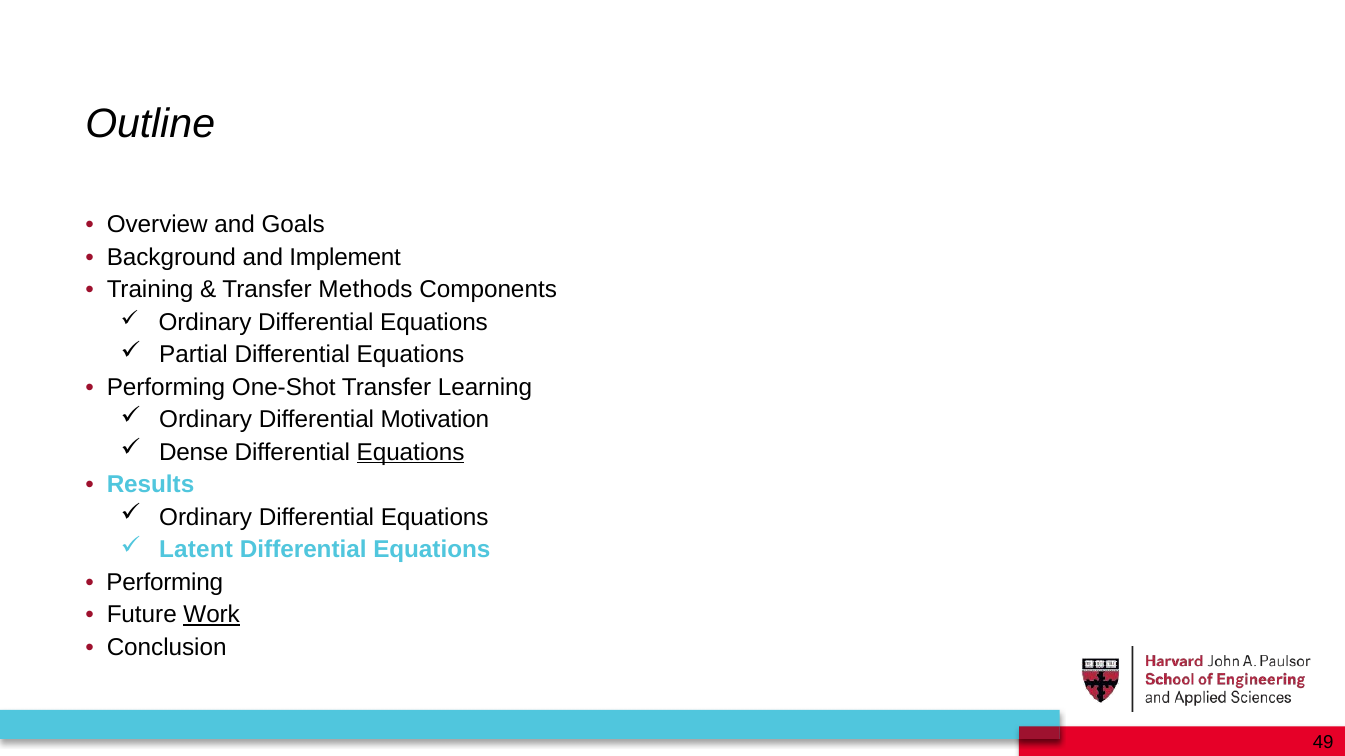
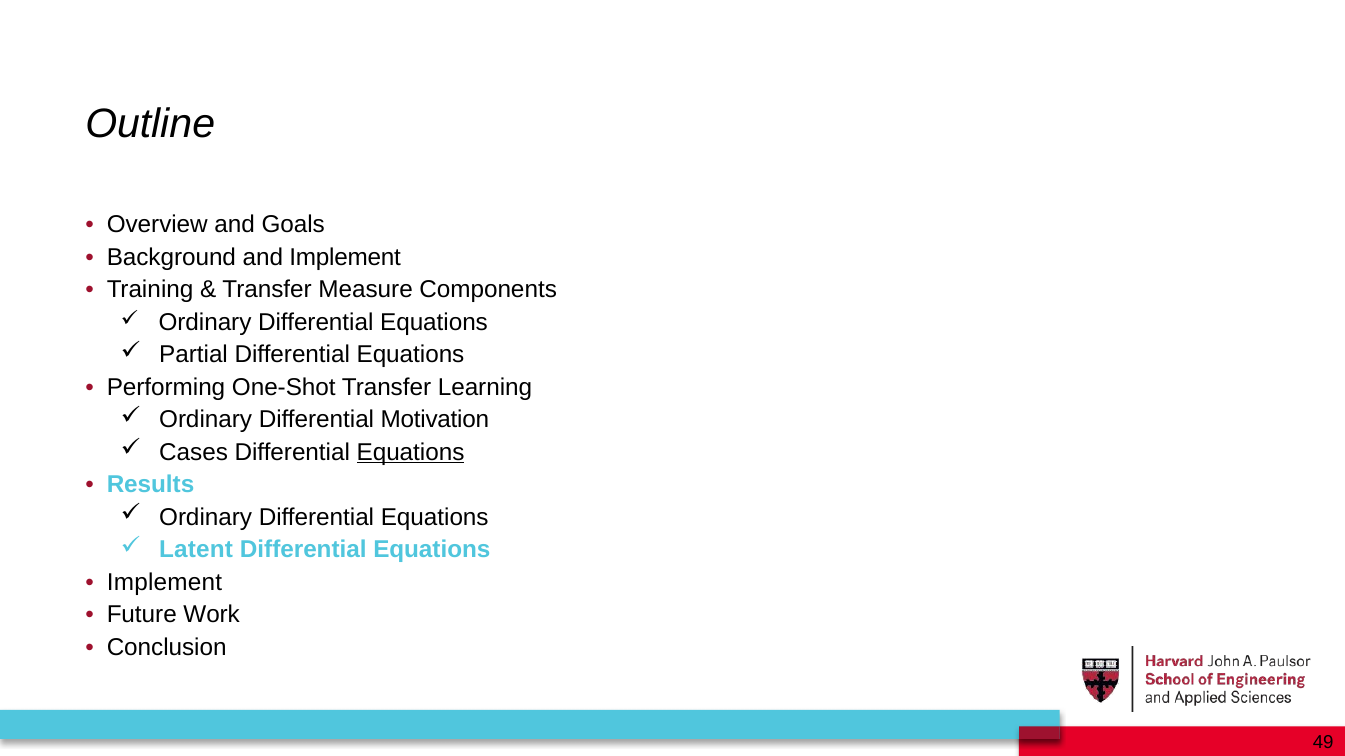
Methods: Methods -> Measure
Dense: Dense -> Cases
Performing at (165, 583): Performing -> Implement
Work underline: present -> none
